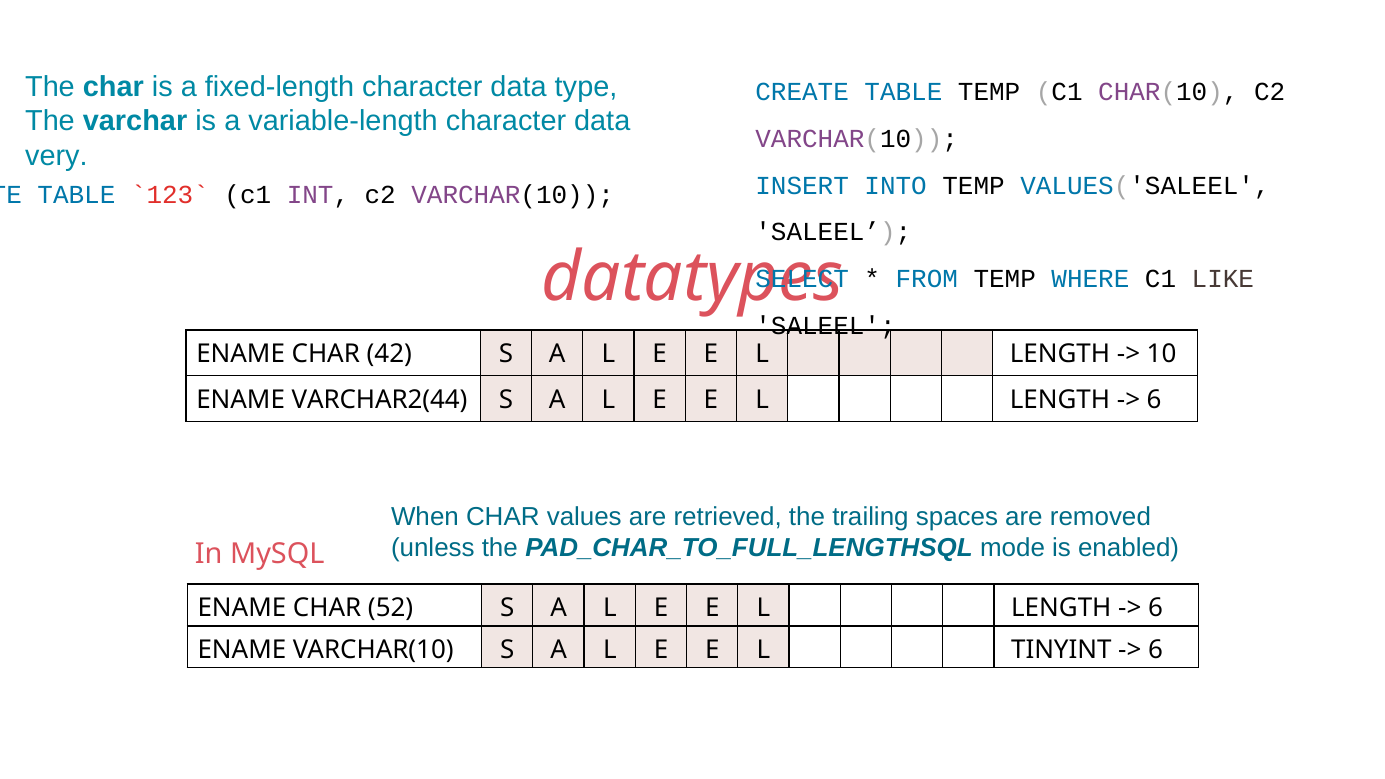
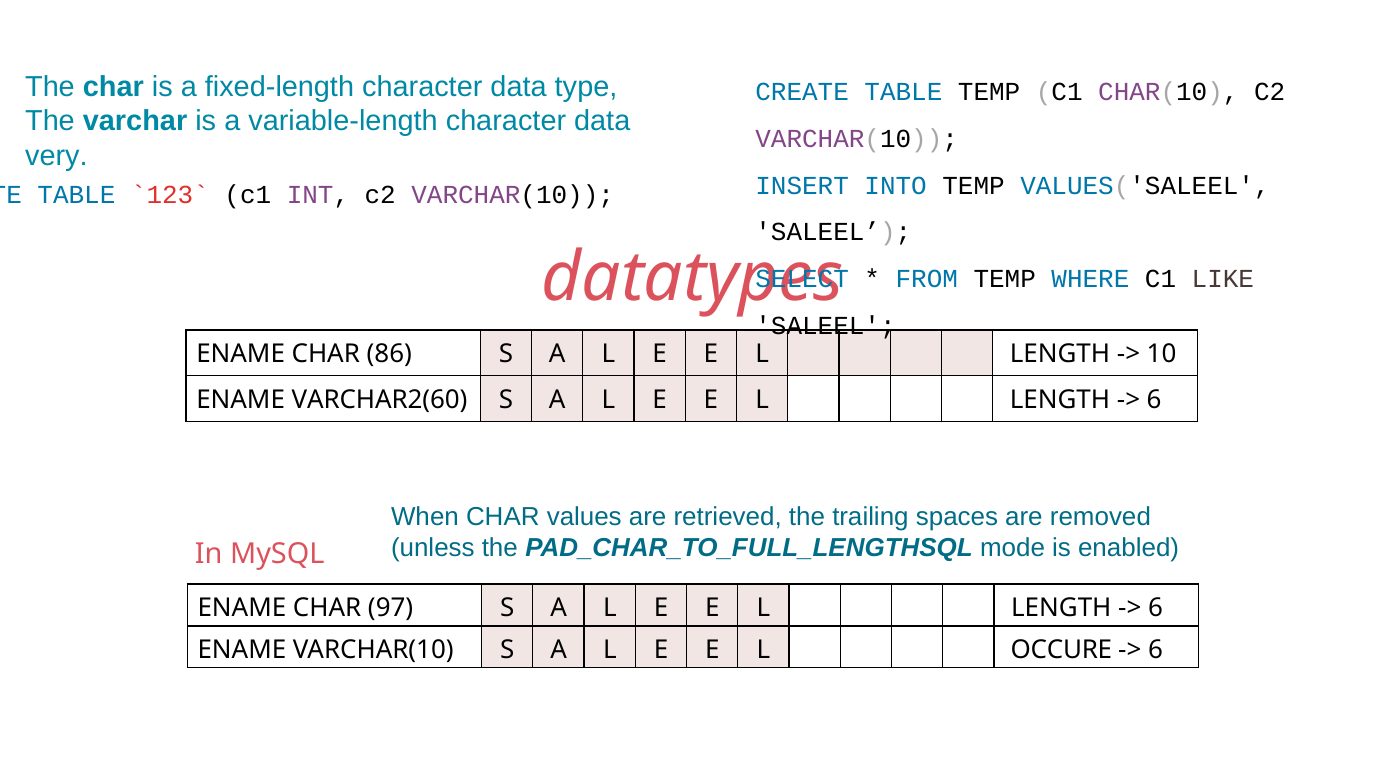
42: 42 -> 86
VARCHAR2(44: VARCHAR2(44 -> VARCHAR2(60
52: 52 -> 97
TINYINT: TINYINT -> OCCURE
